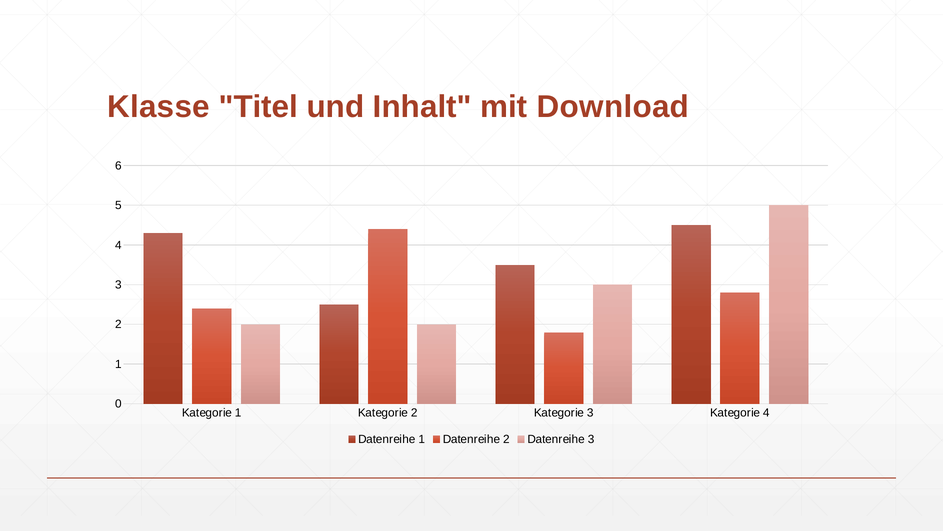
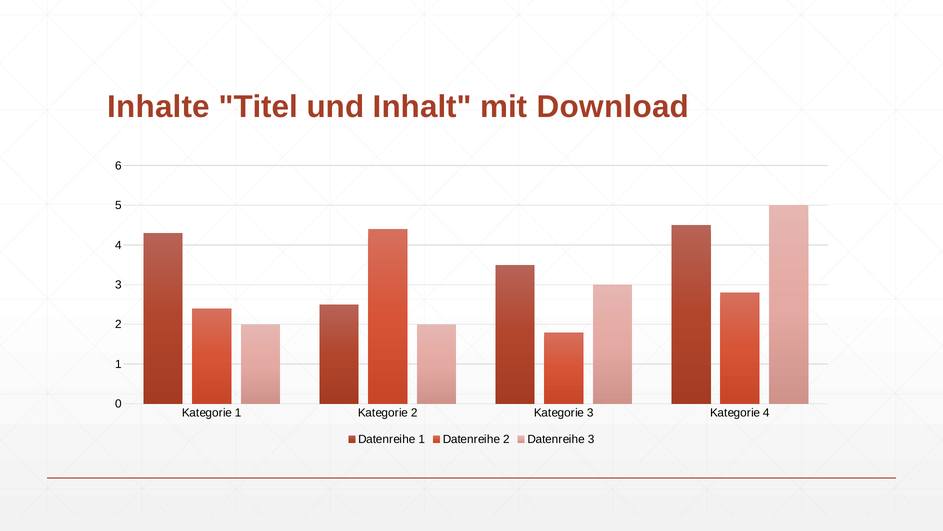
Klasse: Klasse -> Inhalte
